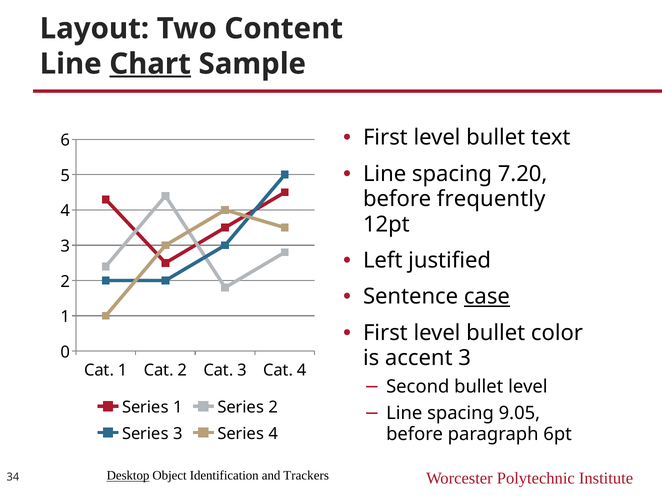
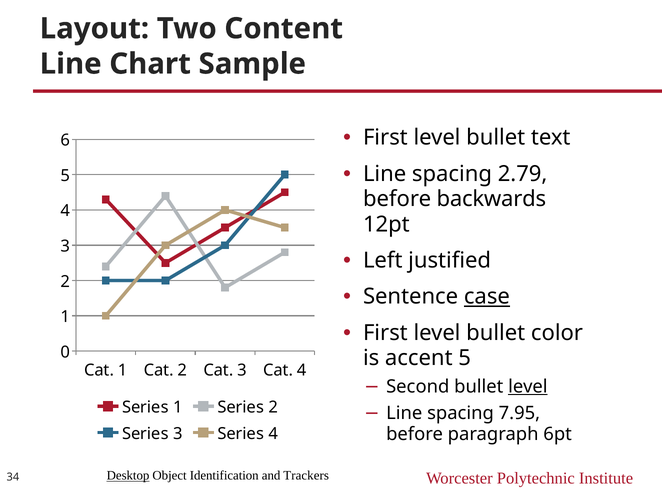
Chart underline: present -> none
7.20: 7.20 -> 2.79
frequently: frequently -> backwards
accent 3: 3 -> 5
level at (528, 386) underline: none -> present
9.05: 9.05 -> 7.95
